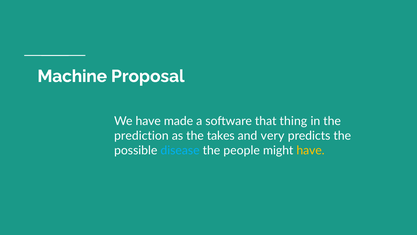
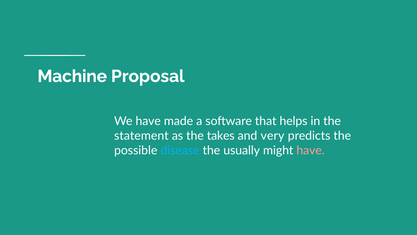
thing: thing -> helps
prediction: prediction -> statement
people: people -> usually
have at (311, 150) colour: yellow -> pink
